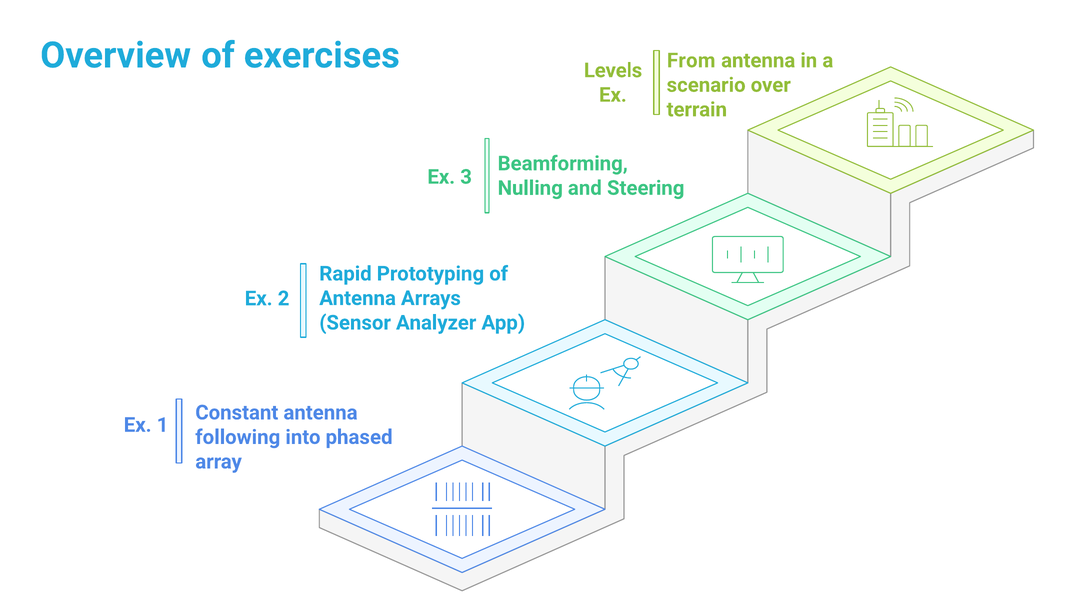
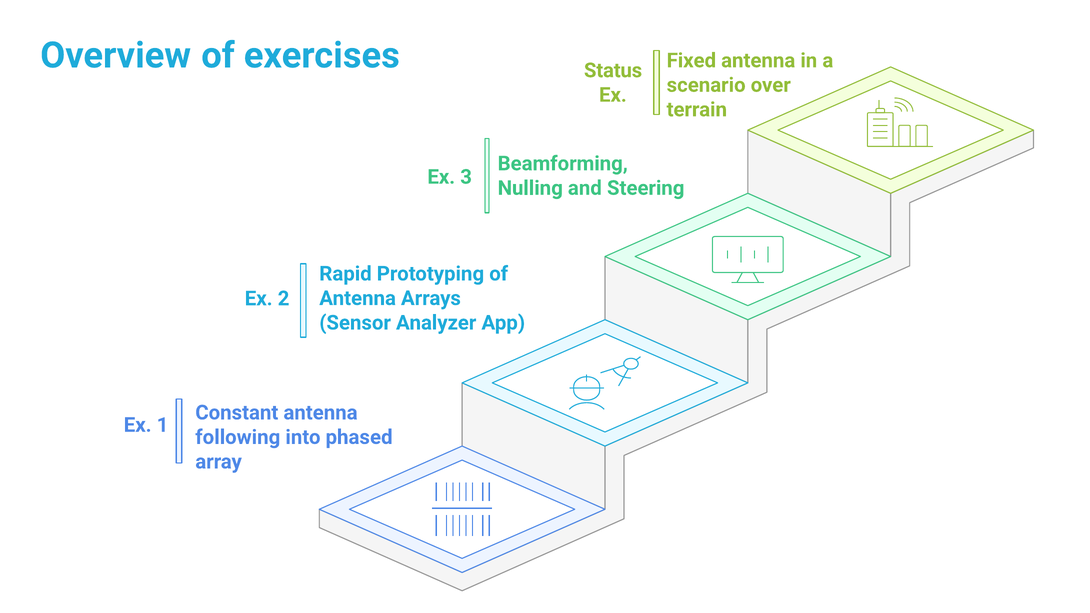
From: From -> Fixed
Levels: Levels -> Status
